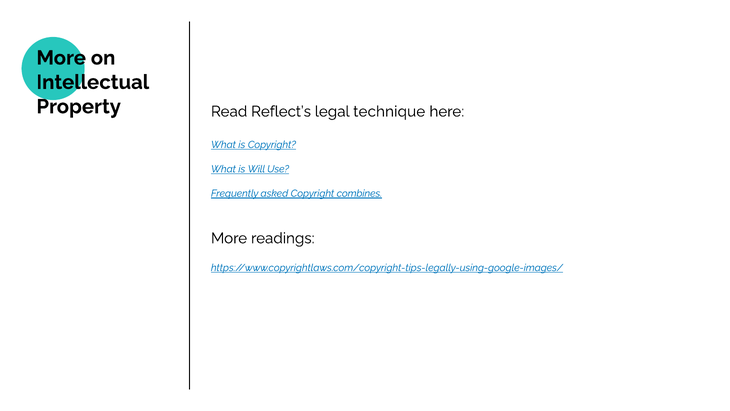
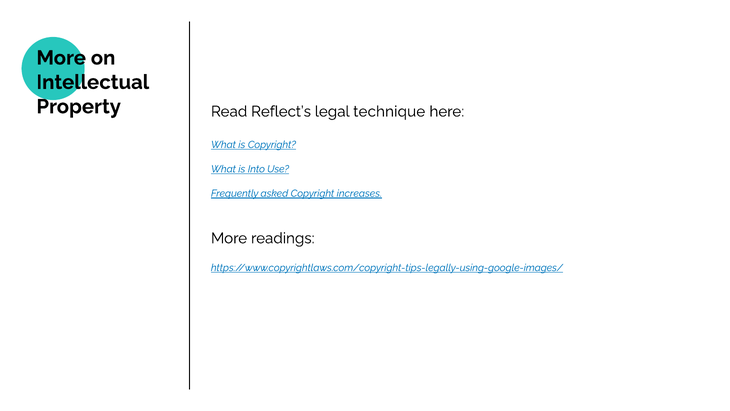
Will: Will -> Into
combines: combines -> increases
